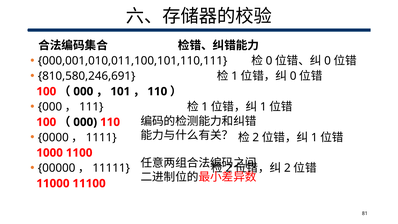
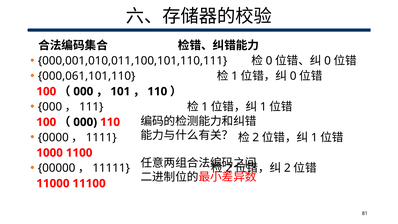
810,580,246,691: 810,580,246,691 -> 000,061,101,110
